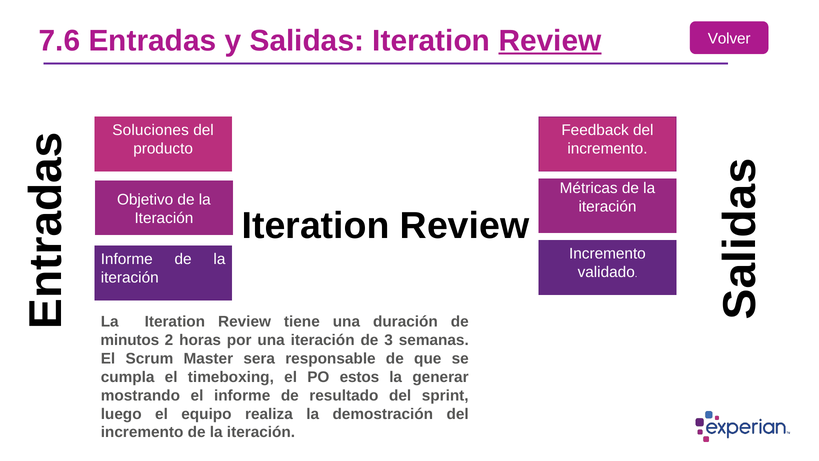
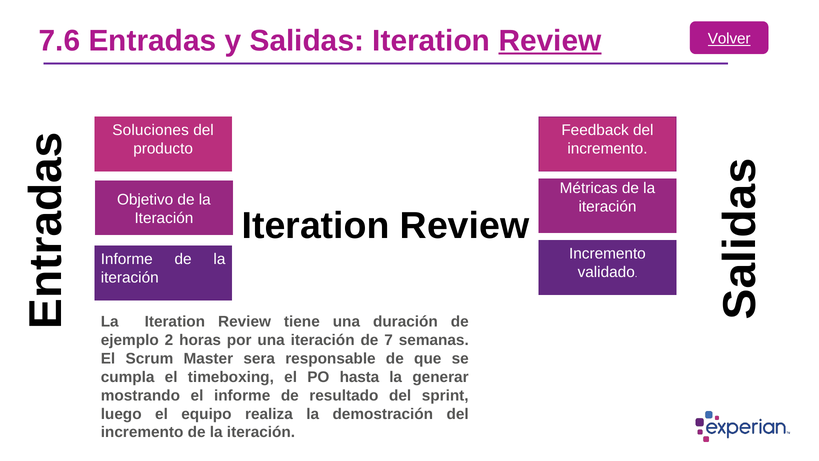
Volver underline: none -> present
minutos: minutos -> ejemplo
3: 3 -> 7
estos: estos -> hasta
